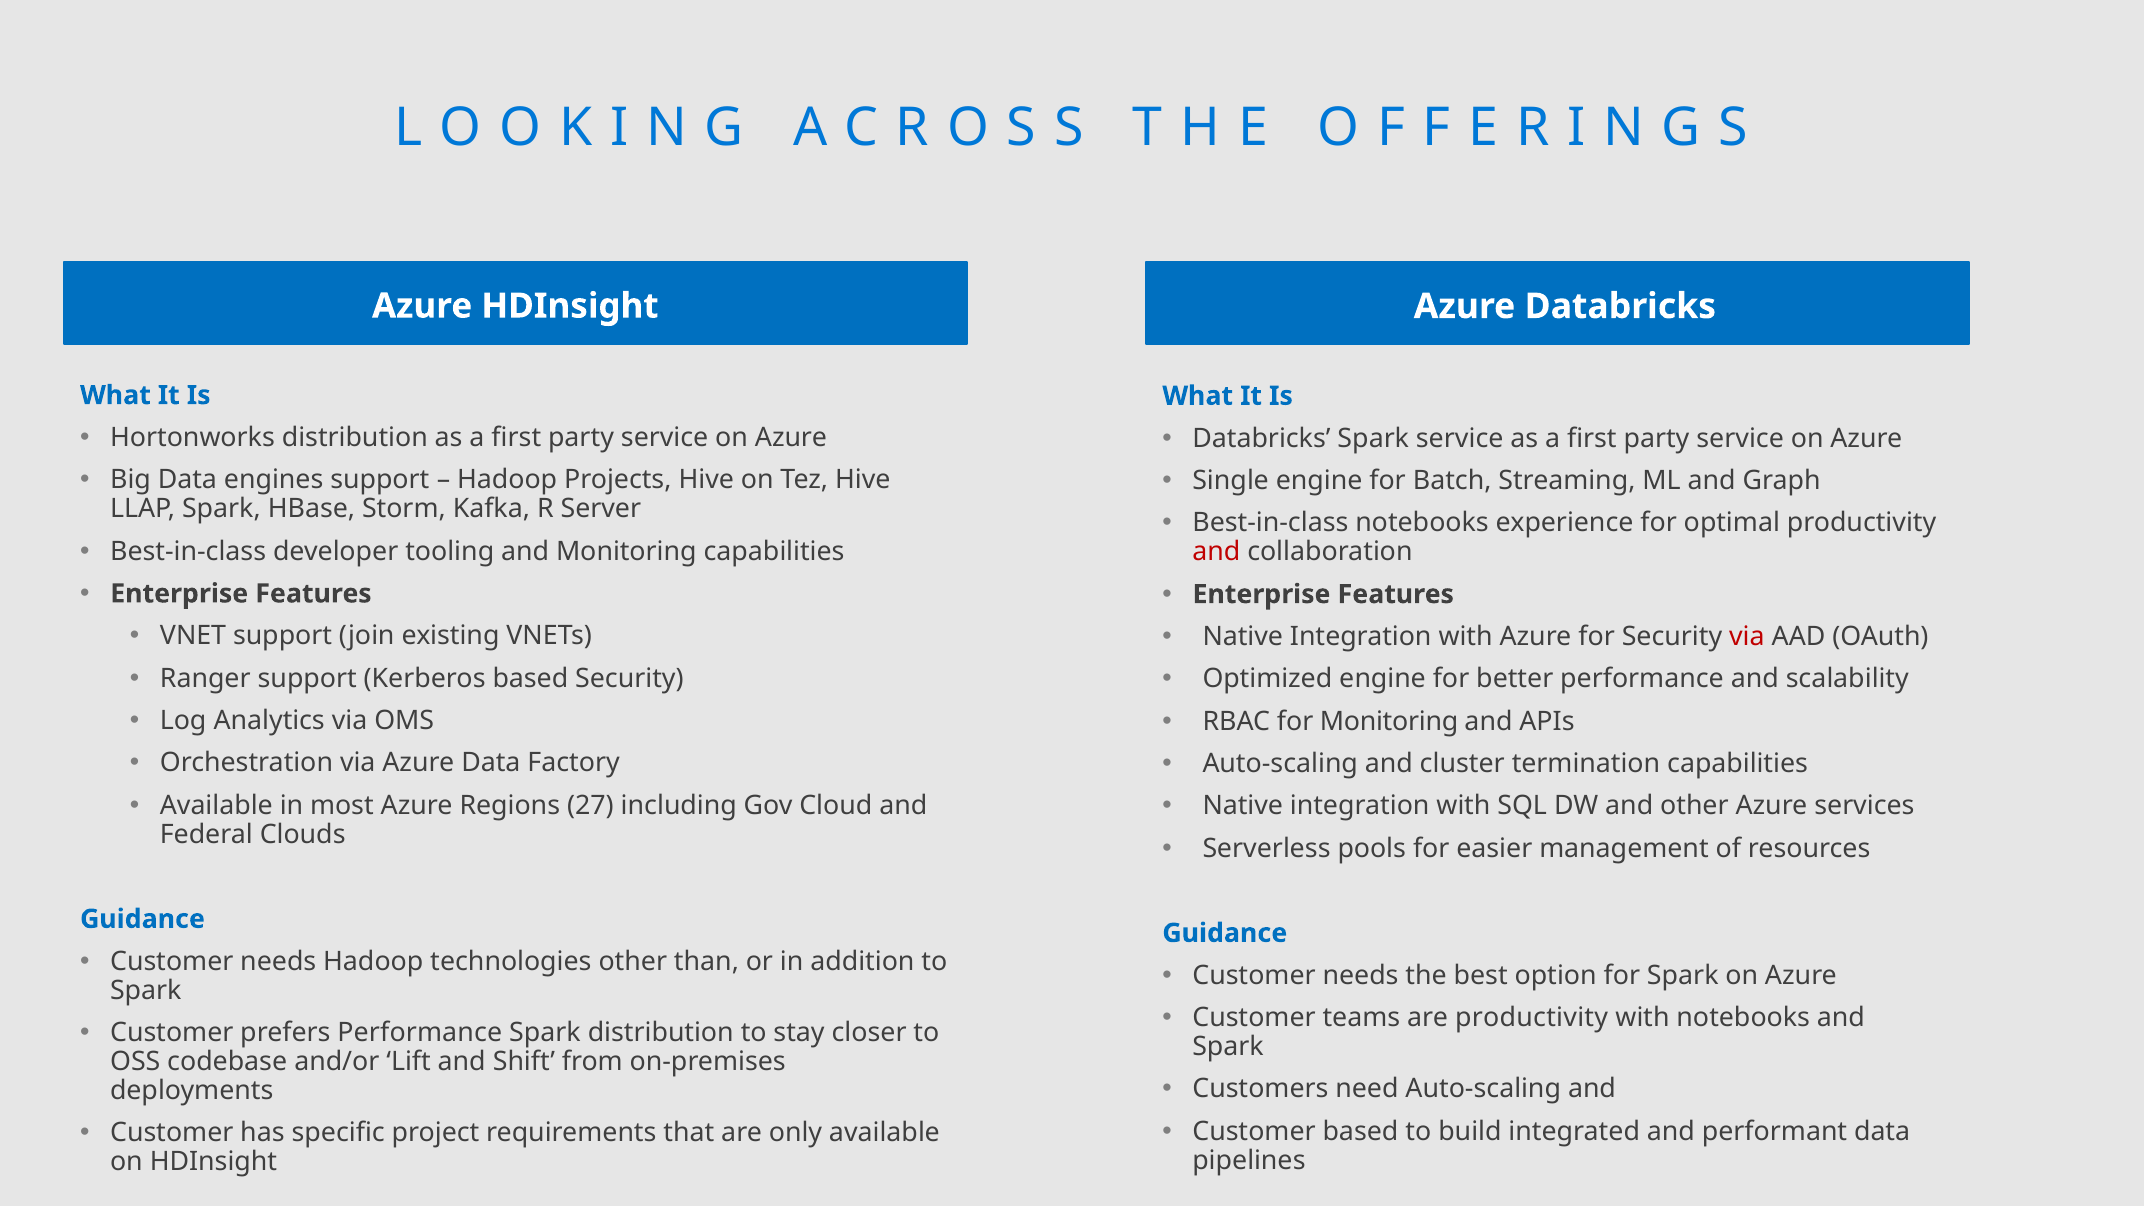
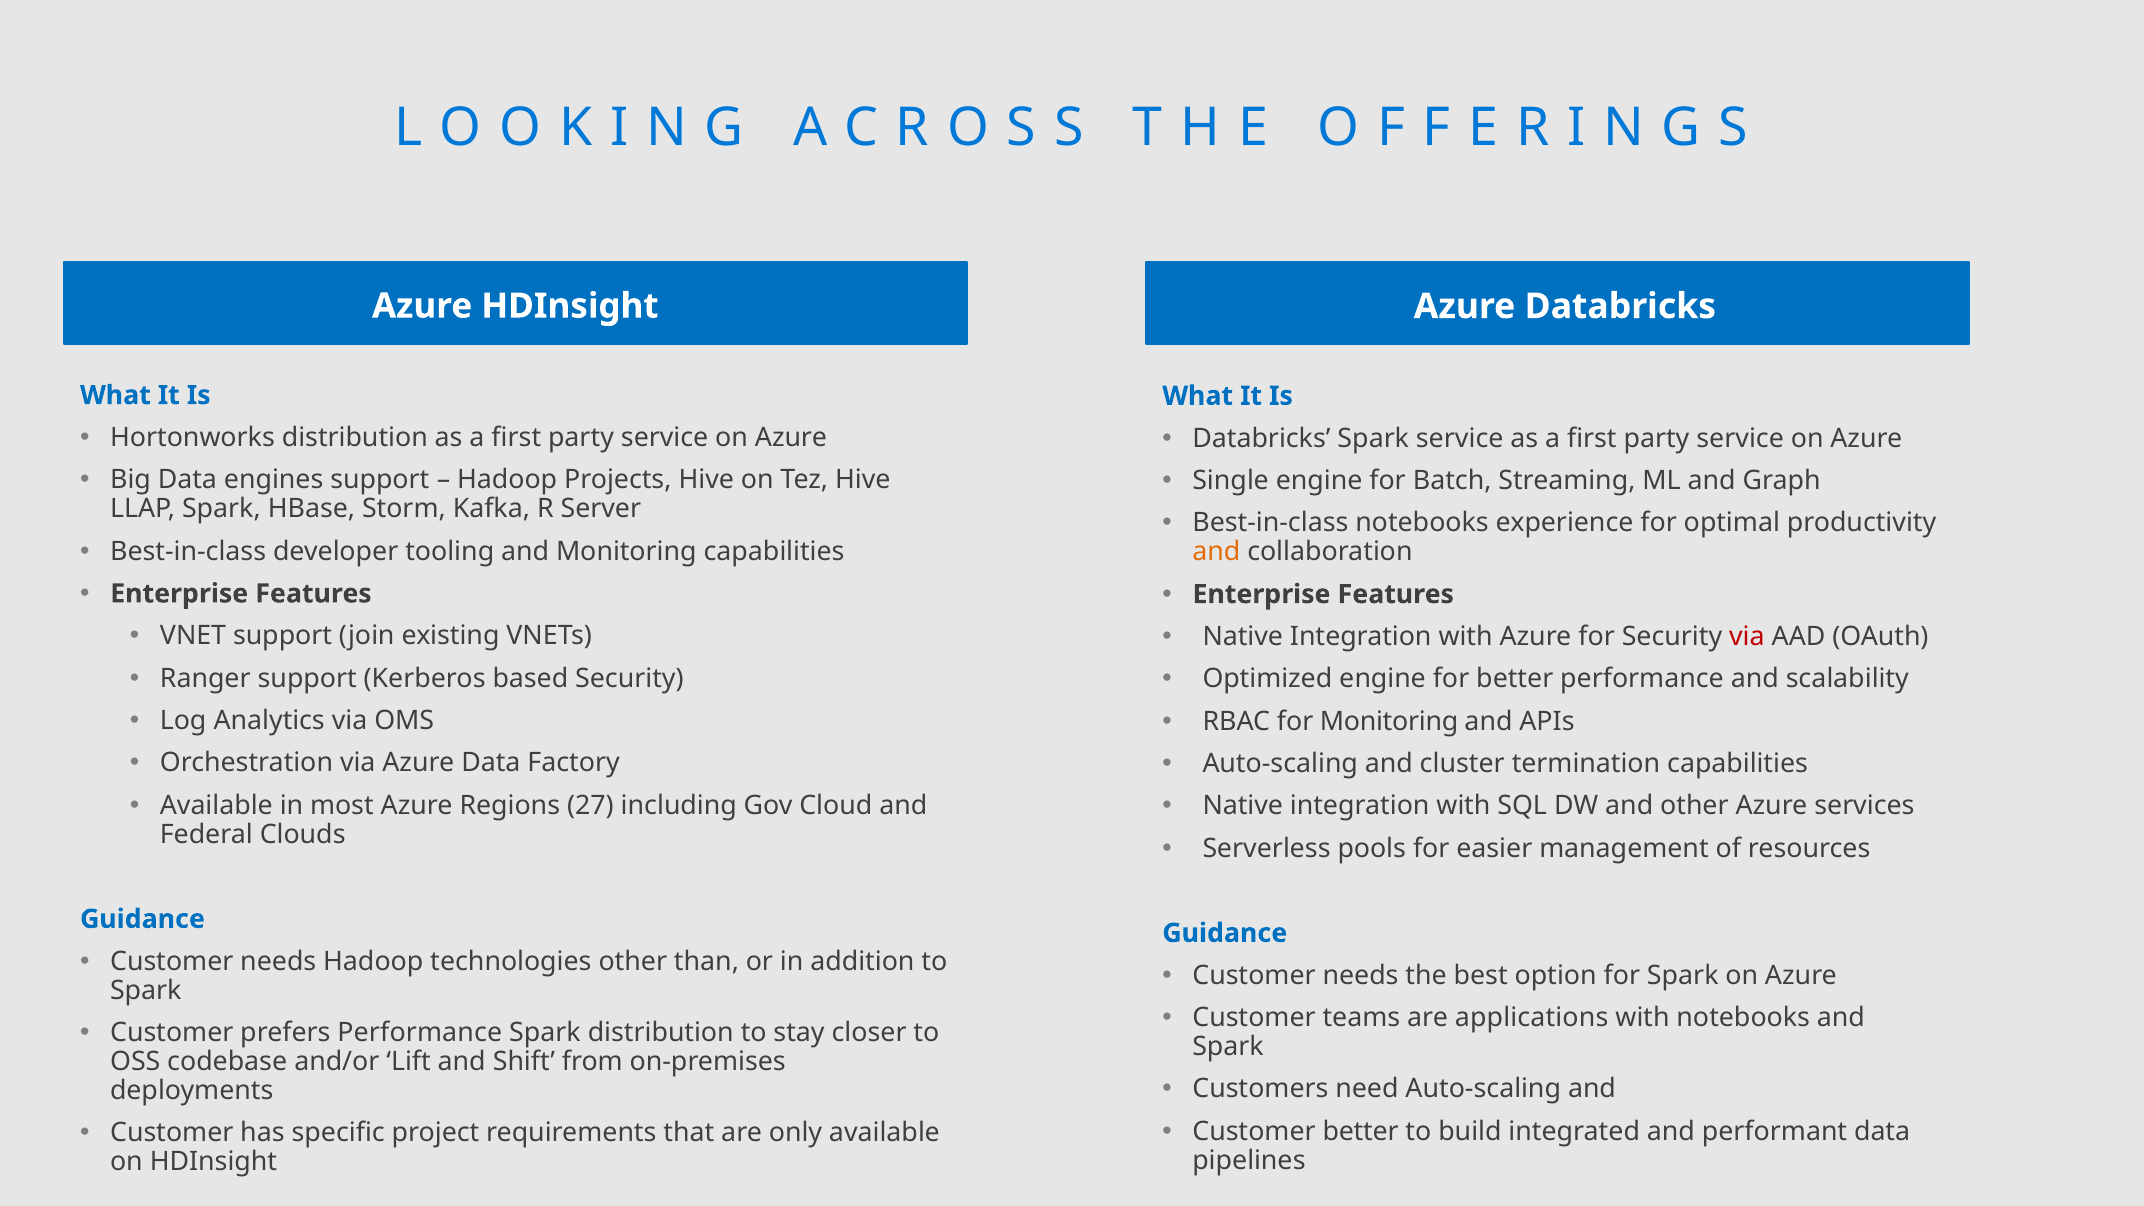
and at (1216, 552) colour: red -> orange
are productivity: productivity -> applications
Customer based: based -> better
